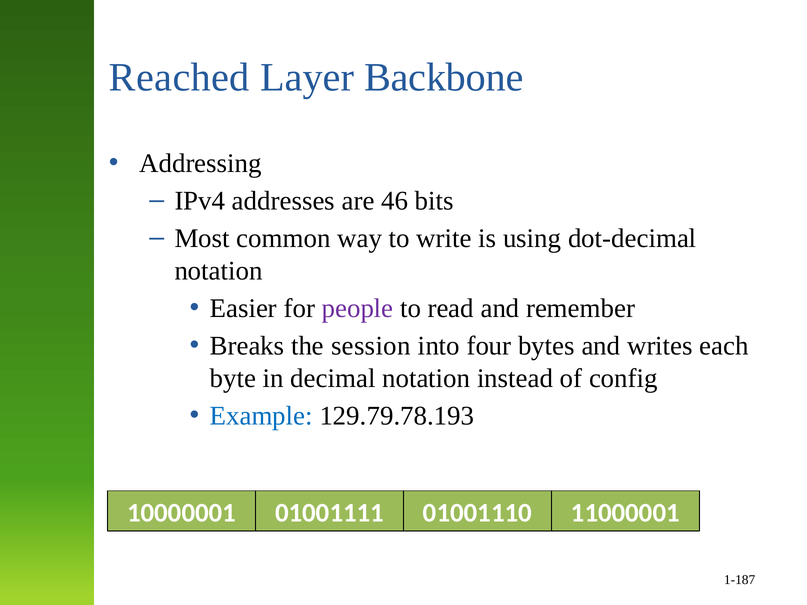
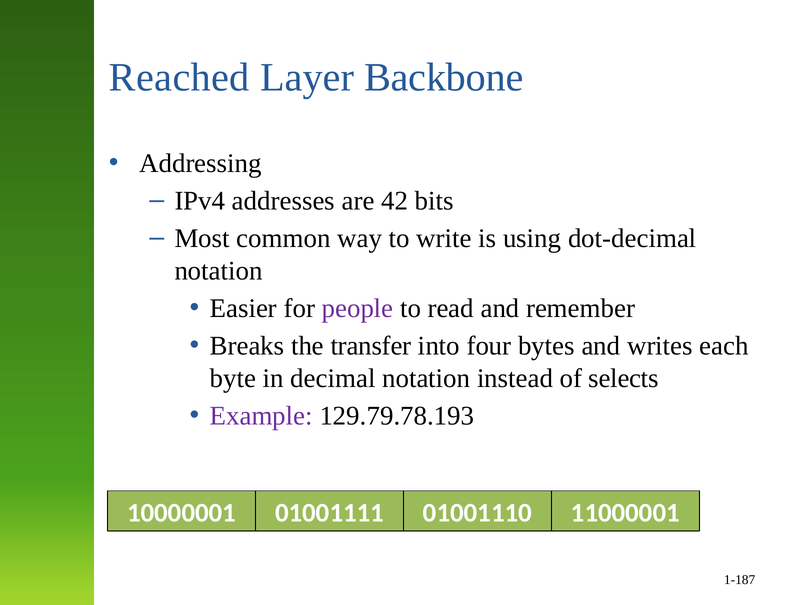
46: 46 -> 42
session: session -> transfer
config: config -> selects
Example colour: blue -> purple
